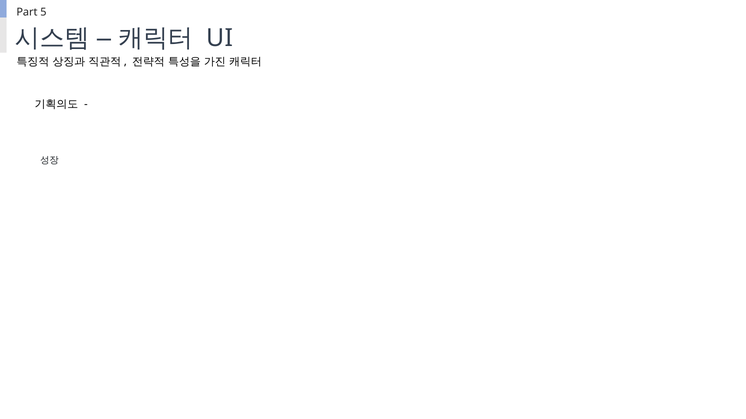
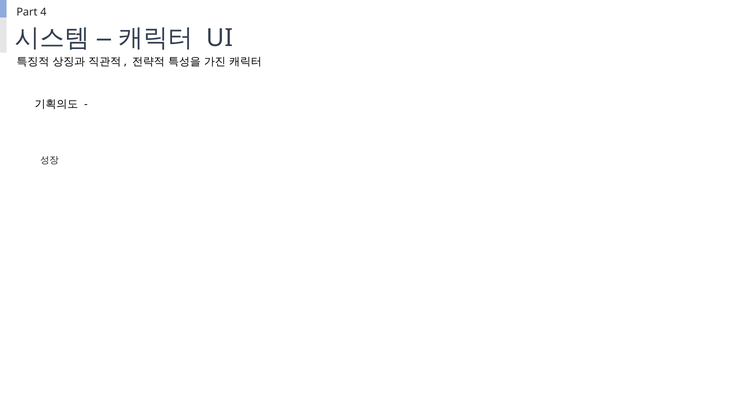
5: 5 -> 4
